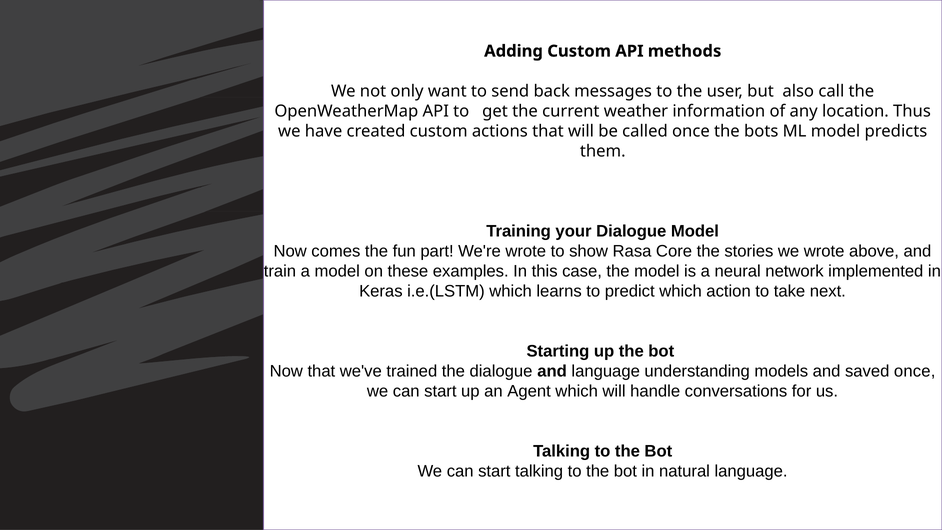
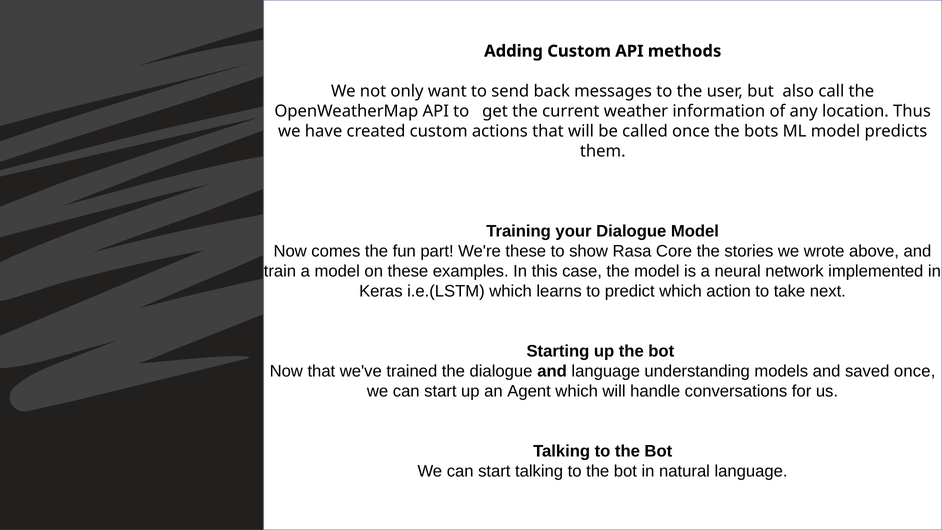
We're wrote: wrote -> these
